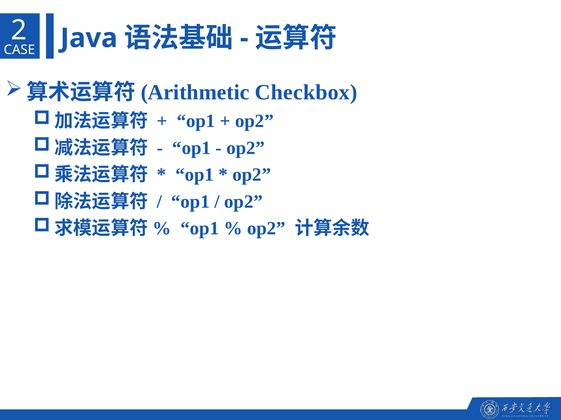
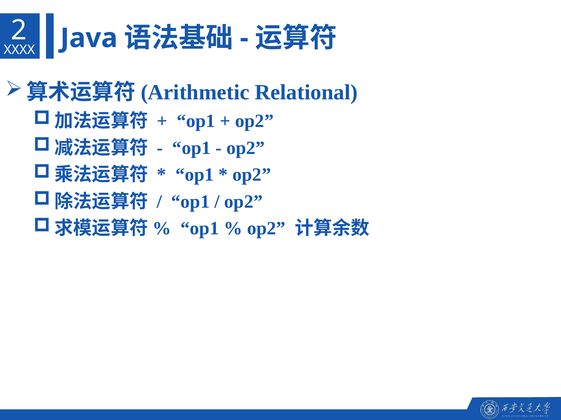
CASE: CASE -> XXXX
Checkbox: Checkbox -> Relational
